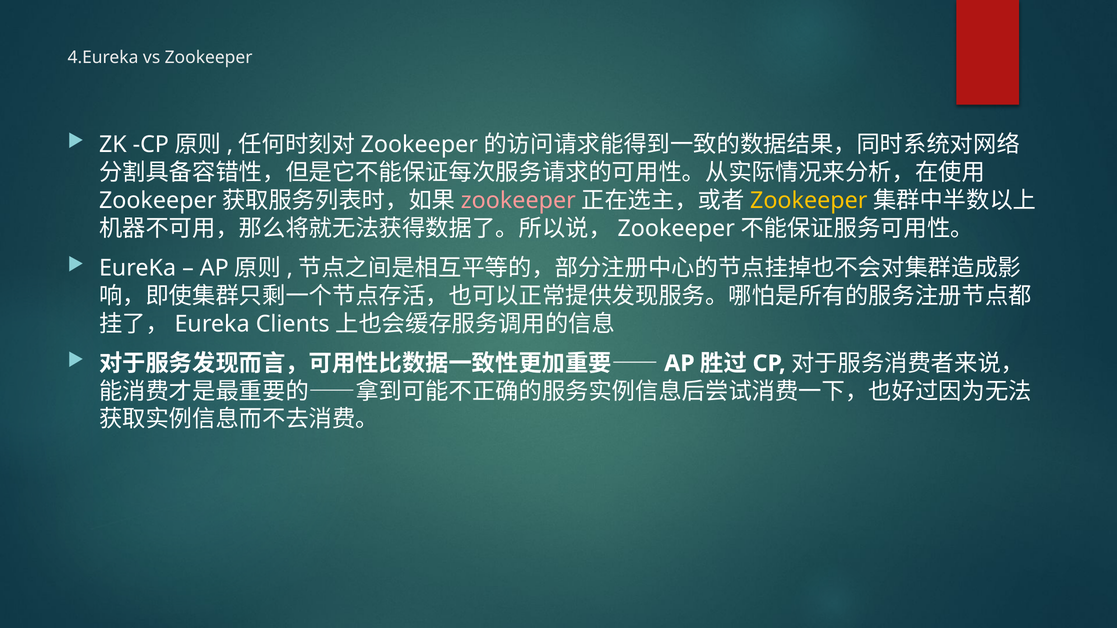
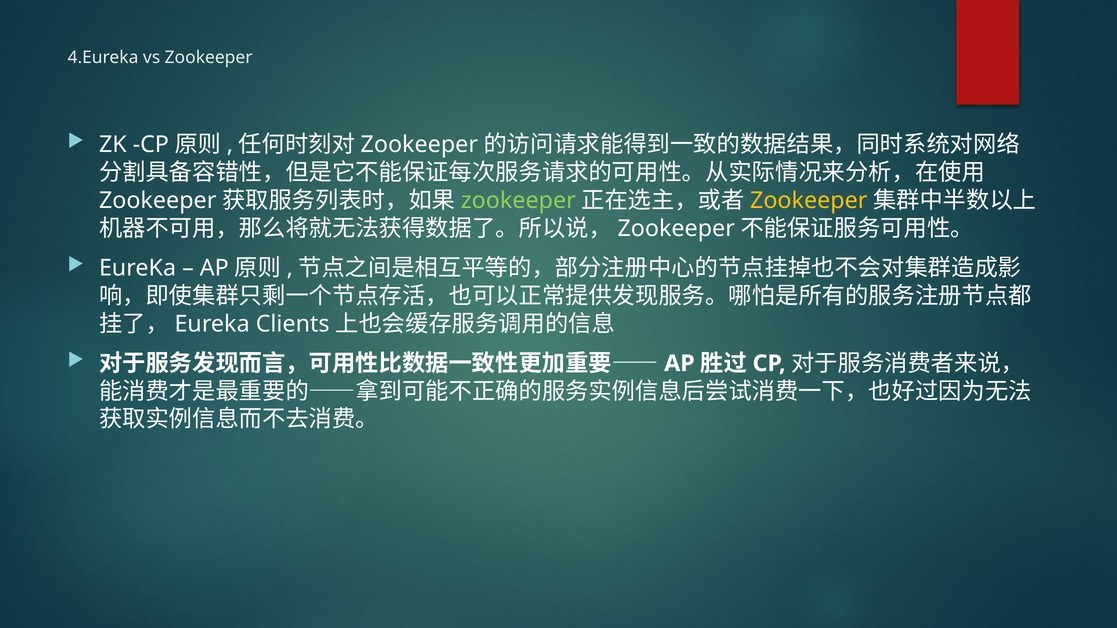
zookeeper at (518, 201) colour: pink -> light green
